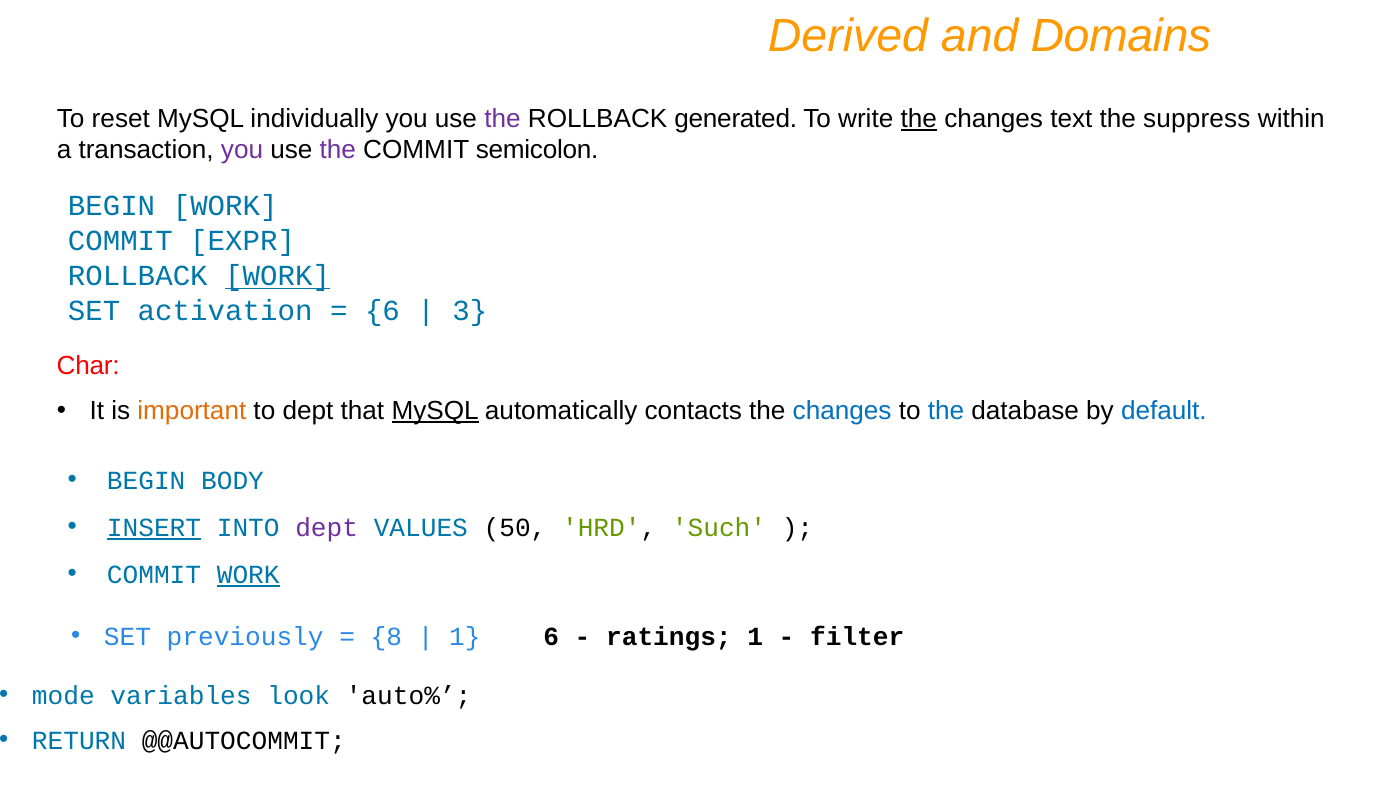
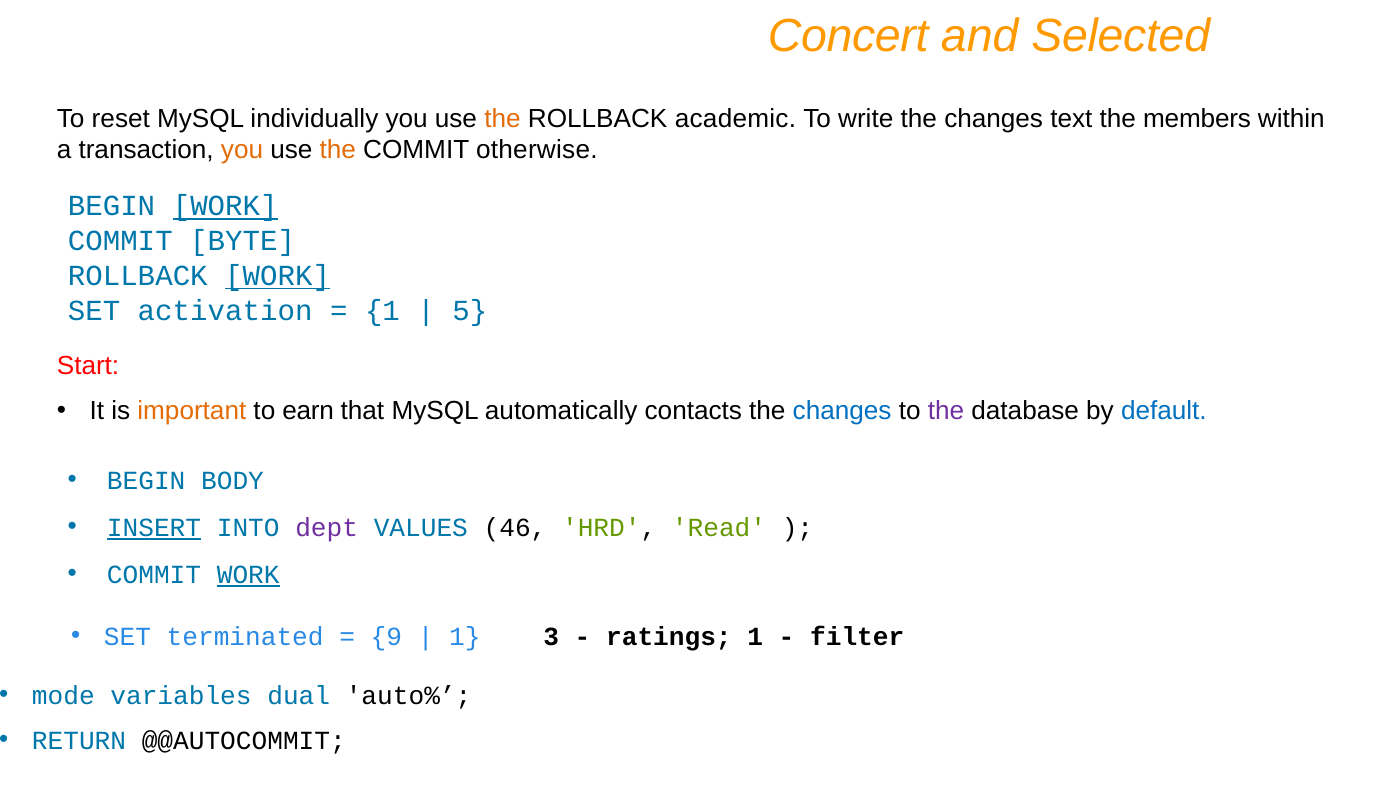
Derived: Derived -> Concert
Domains: Domains -> Selected
the at (503, 119) colour: purple -> orange
generated: generated -> academic
the at (919, 119) underline: present -> none
suppress: suppress -> members
you at (242, 150) colour: purple -> orange
the at (338, 150) colour: purple -> orange
semicolon: semicolon -> otherwise
WORK at (225, 206) underline: none -> present
EXPR: EXPR -> BYTE
6 at (382, 311): 6 -> 1
3: 3 -> 5
Char: Char -> Start
to dept: dept -> earn
MySQL at (435, 411) underline: present -> none
the at (946, 411) colour: blue -> purple
50: 50 -> 46
Such: Such -> Read
previously: previously -> terminated
8: 8 -> 9
1 6: 6 -> 3
look: look -> dual
